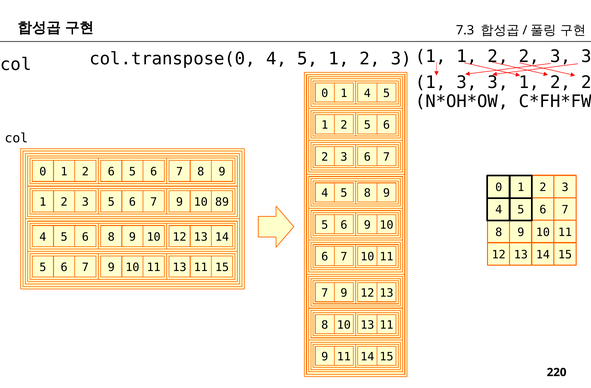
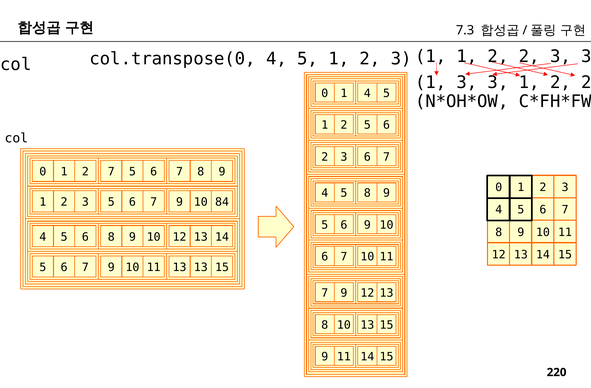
2 6: 6 -> 7
89: 89 -> 84
11 13 11: 11 -> 13
10 13 11: 11 -> 15
